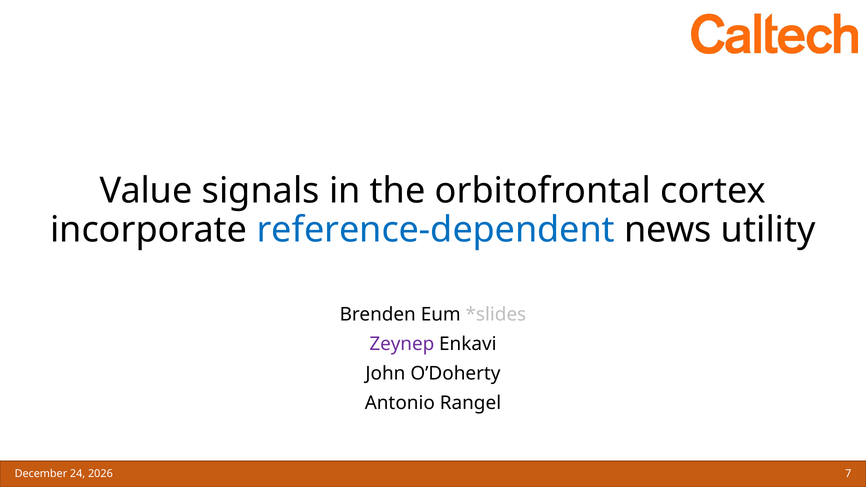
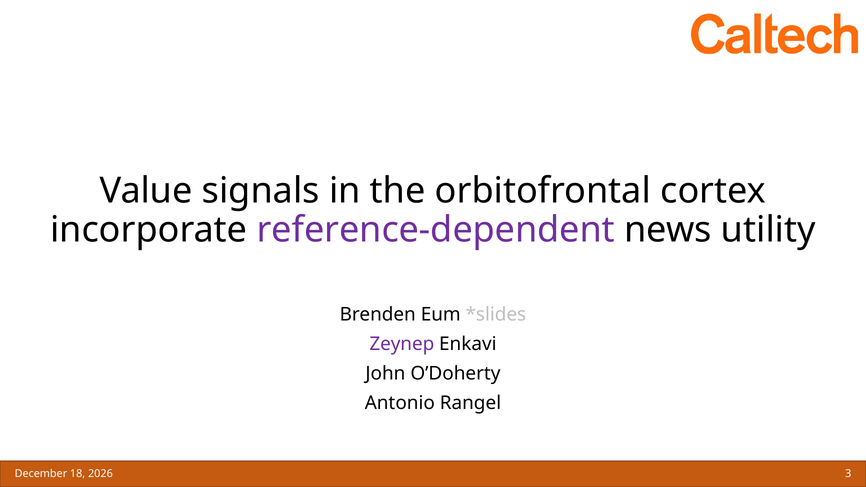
reference-dependent colour: blue -> purple
24: 24 -> 18
7: 7 -> 3
